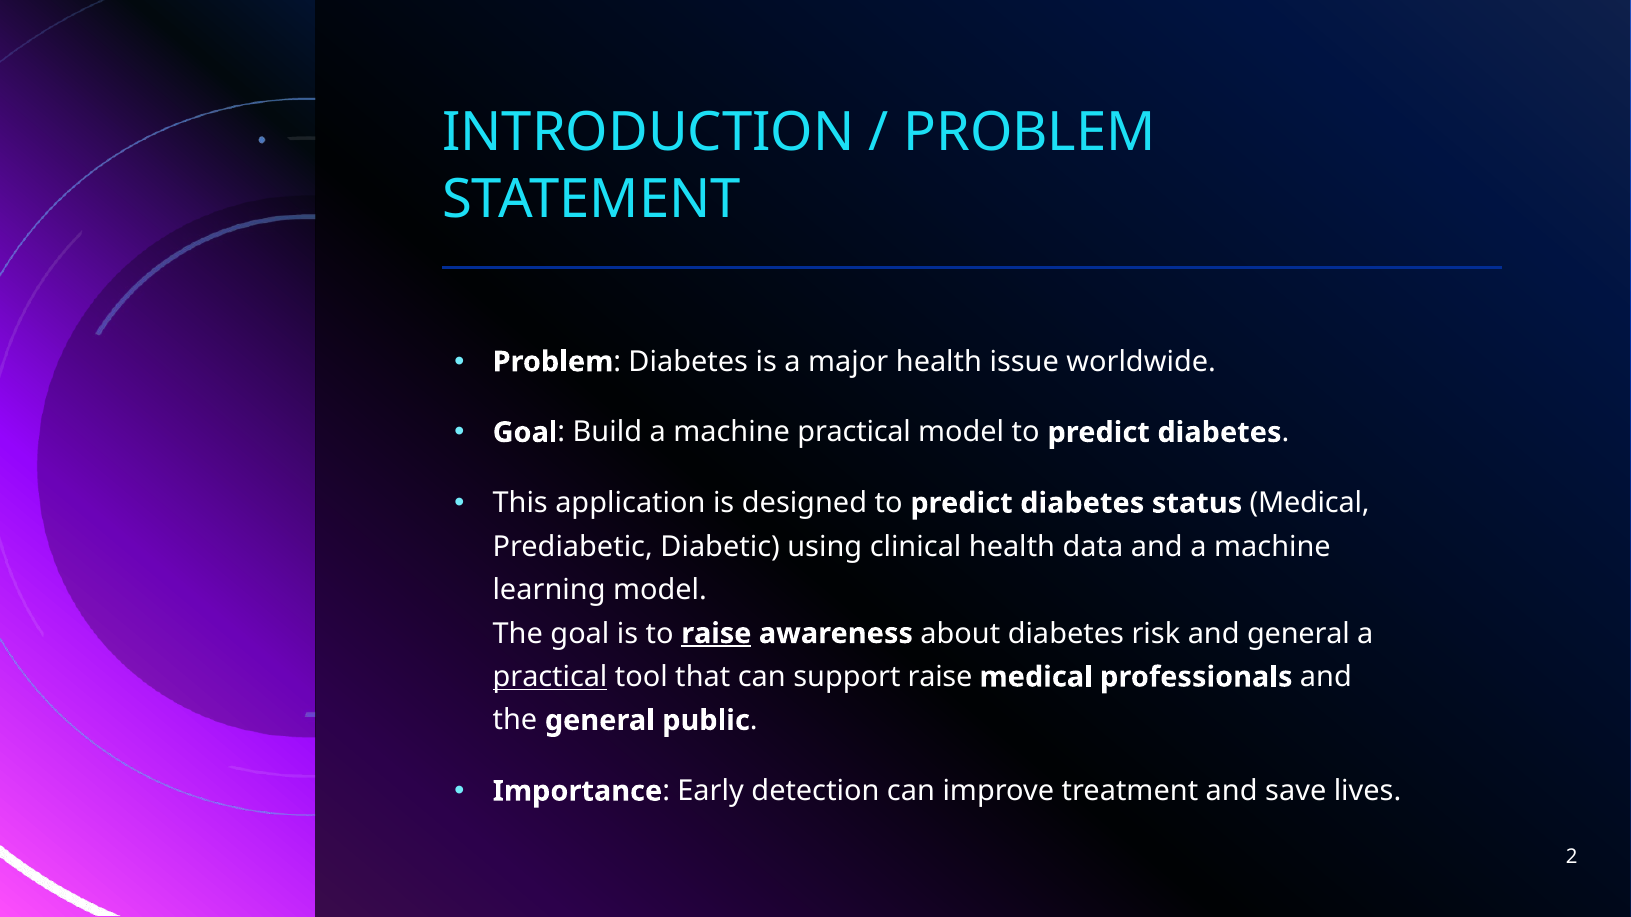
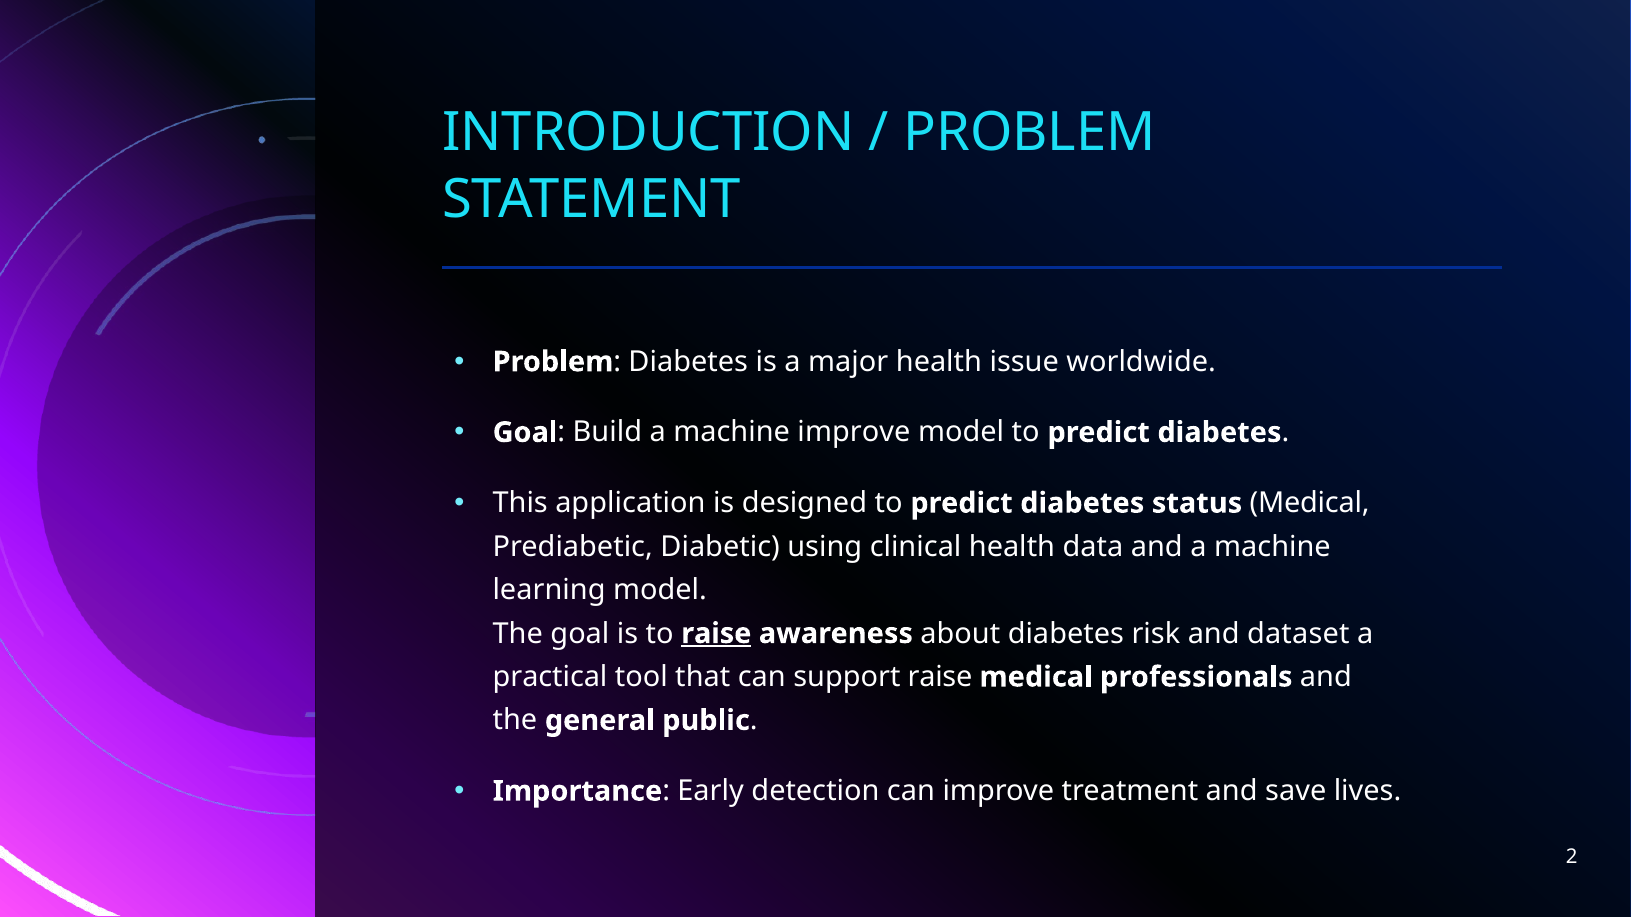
machine practical: practical -> improve
and general: general -> dataset
practical at (550, 677) underline: present -> none
